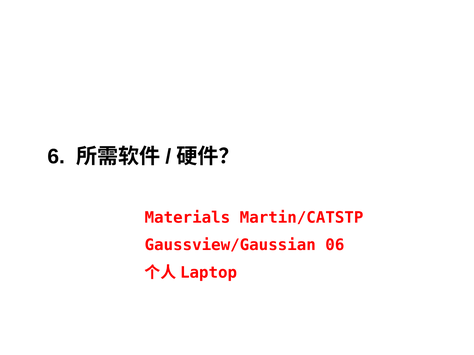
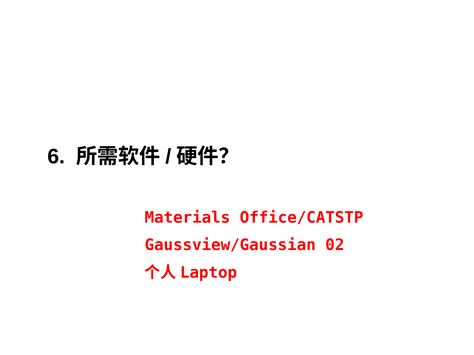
Martin/CATSTP: Martin/CATSTP -> Office/CATSTP
06: 06 -> 02
